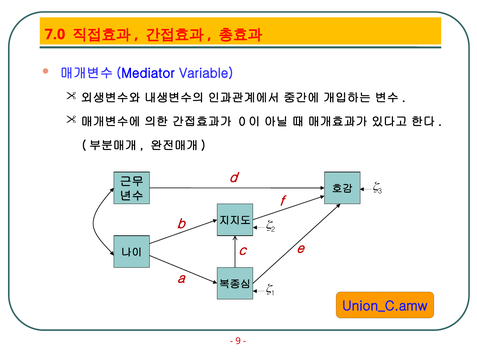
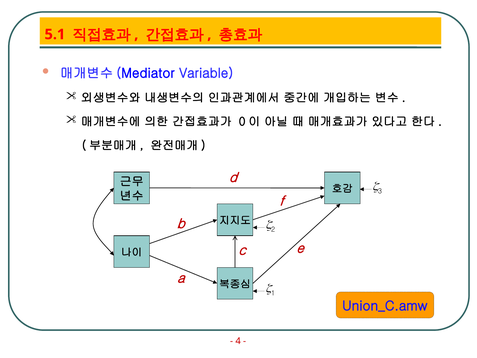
7.0: 7.0 -> 5.1
9: 9 -> 4
